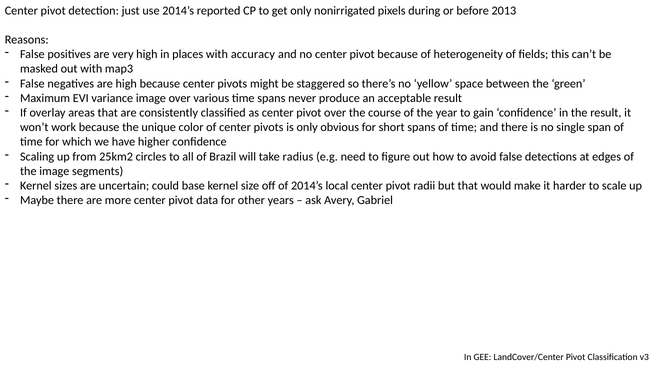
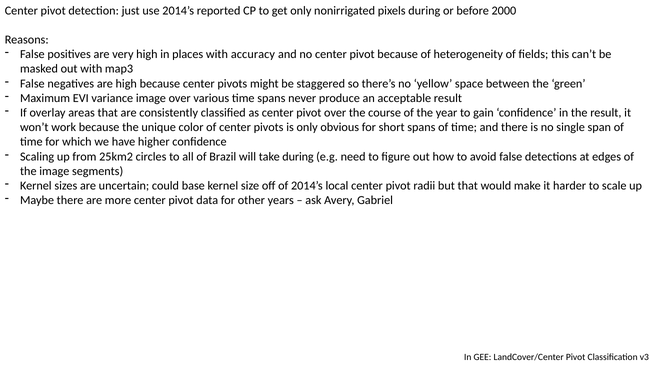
2013: 2013 -> 2000
take radius: radius -> during
